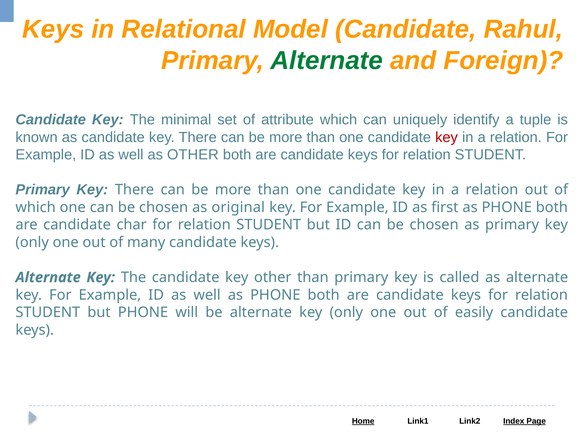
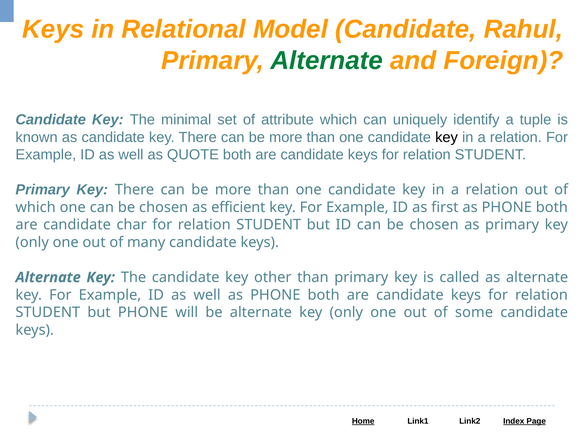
key at (447, 137) colour: red -> black
as OTHER: OTHER -> QUOTE
original: original -> efficient
easily: easily -> some
